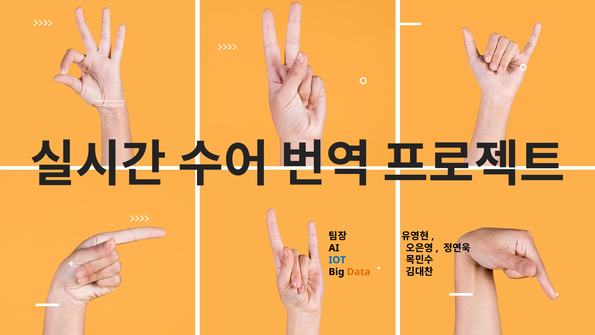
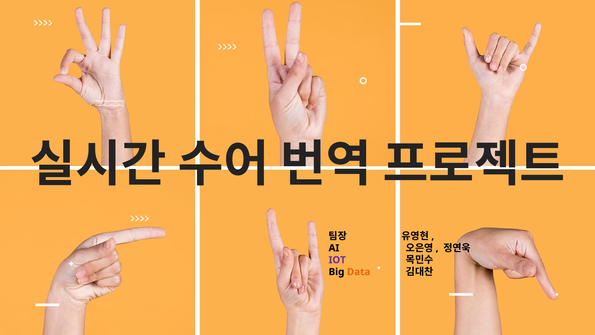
IOT colour: blue -> purple
